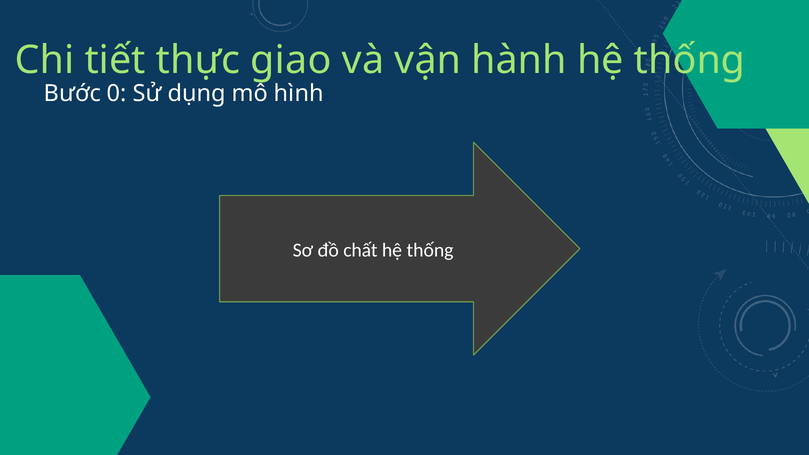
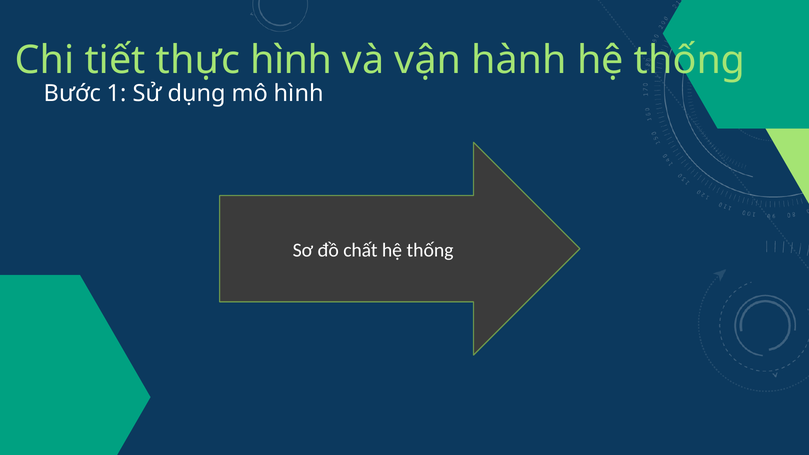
thực giao: giao -> hình
0: 0 -> 1
